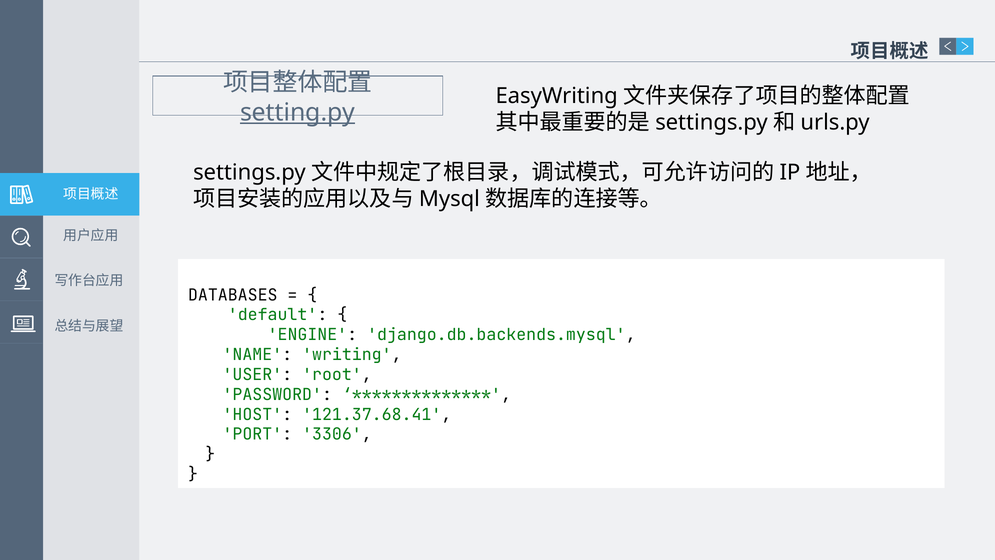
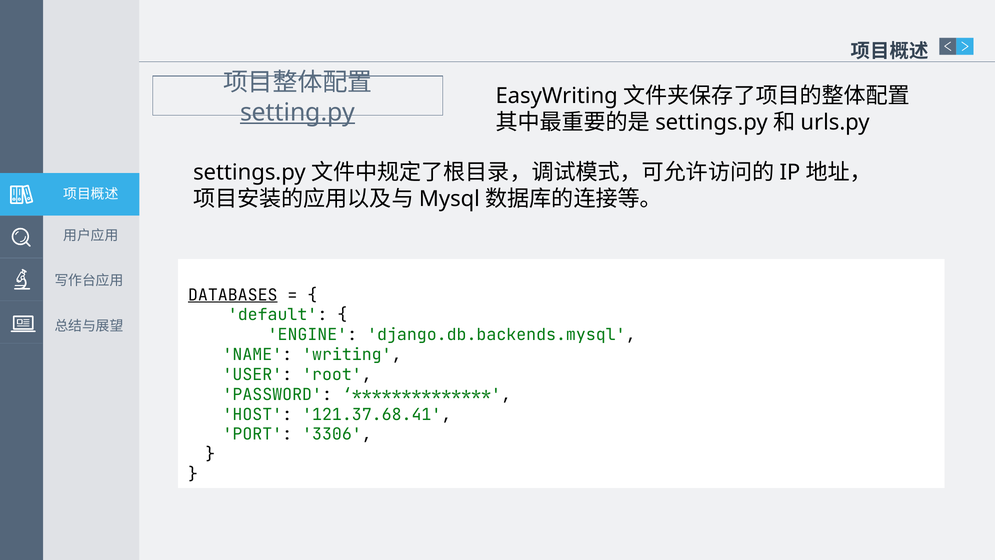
DATABASES underline: none -> present
